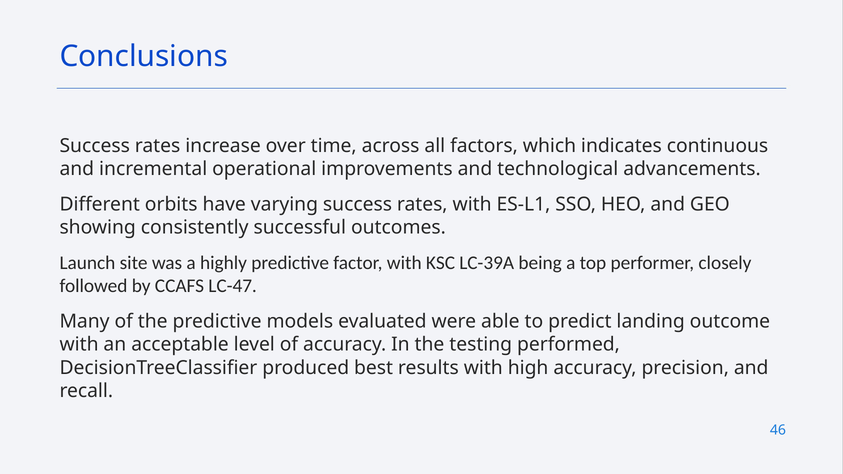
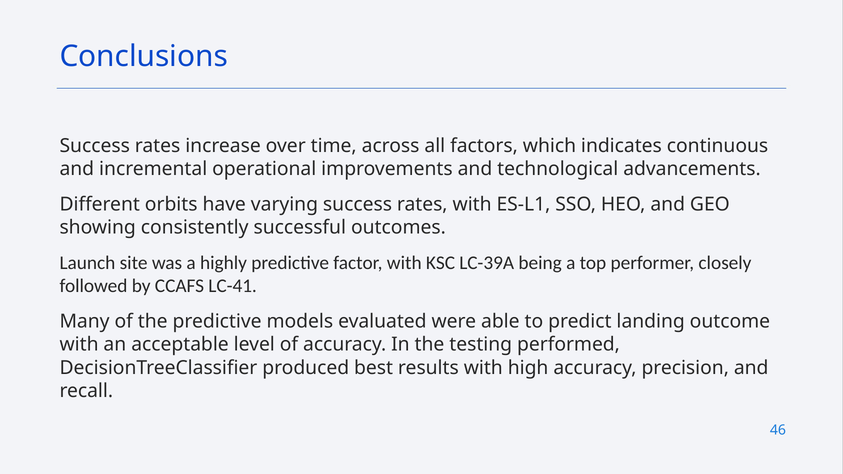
LC-47: LC-47 -> LC-41
